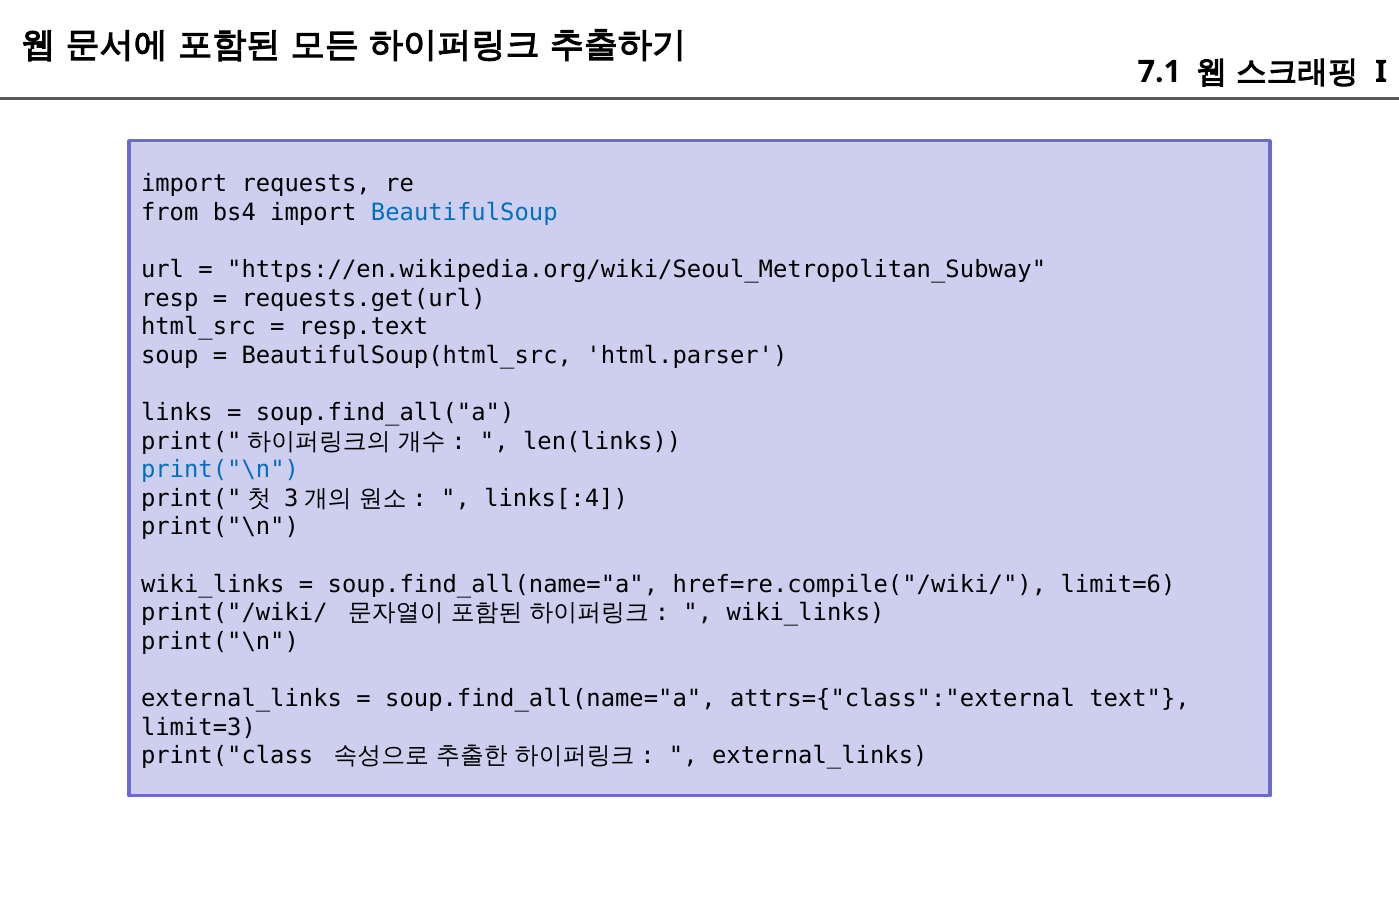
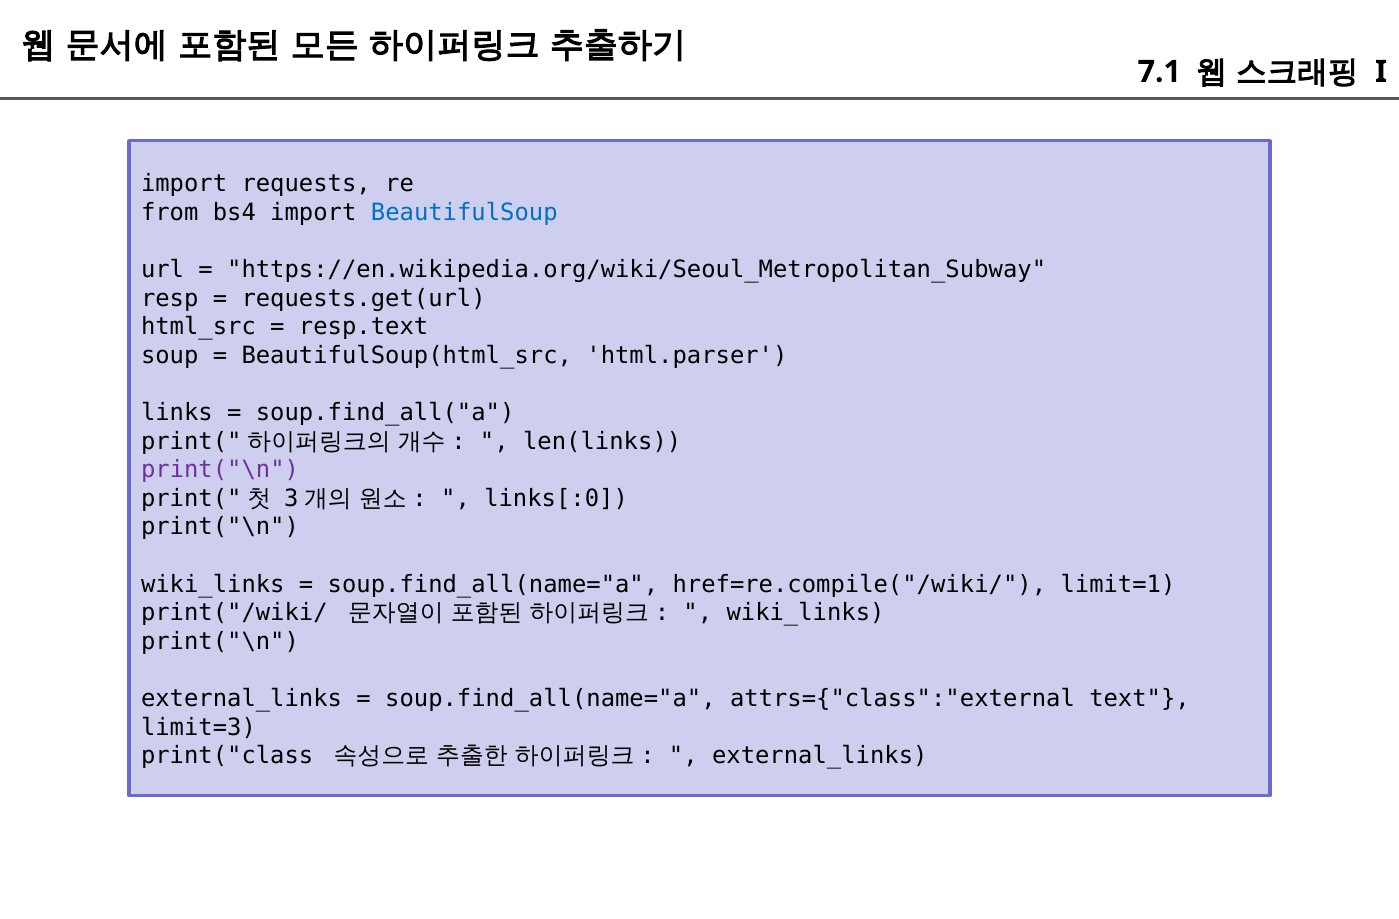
print("\n at (220, 470) colour: blue -> purple
links[:4: links[:4 -> links[:0
limit=6: limit=6 -> limit=1
